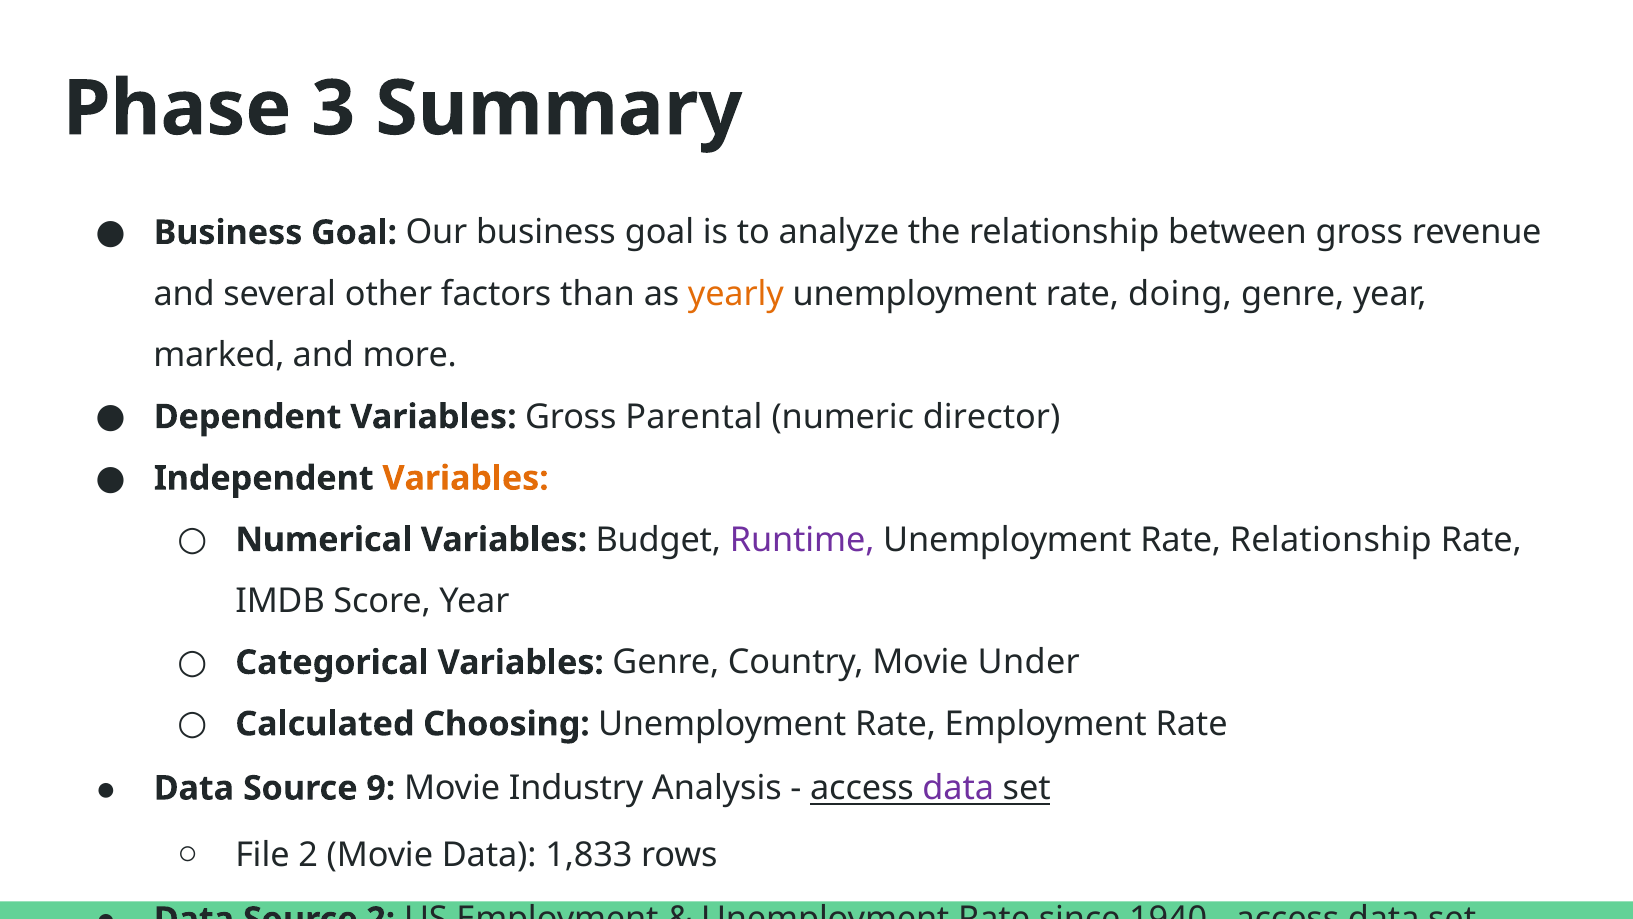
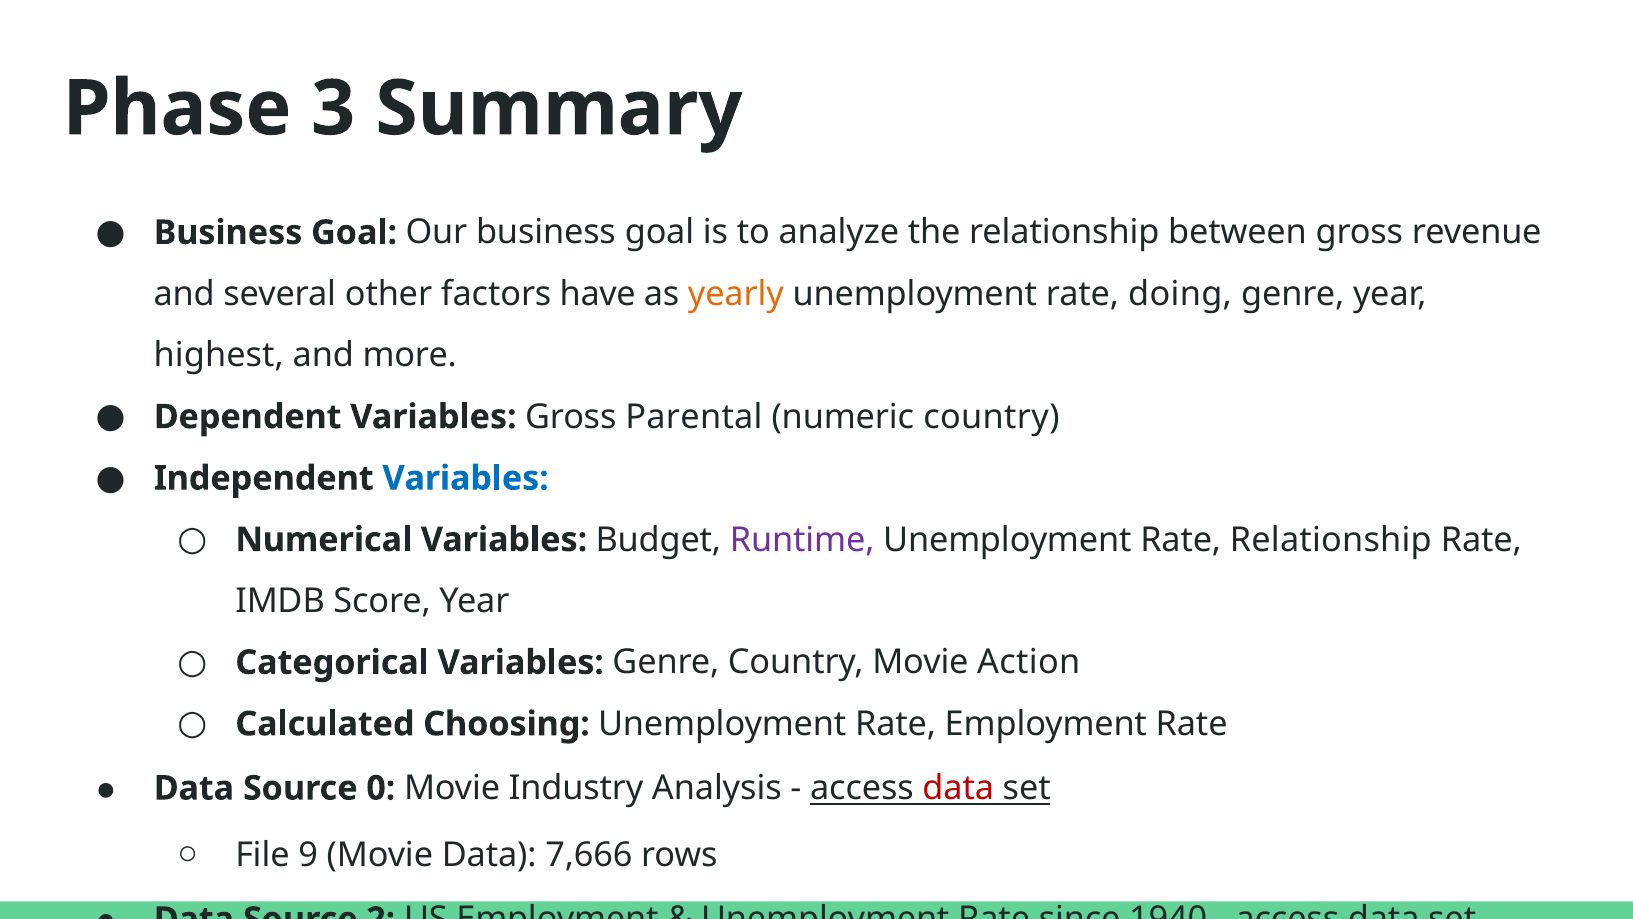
than: than -> have
marked: marked -> highest
numeric director: director -> country
Variables at (466, 478) colour: orange -> blue
Under: Under -> Action
9: 9 -> 0
data at (958, 788) colour: purple -> red
File 2: 2 -> 9
1,833: 1,833 -> 7,666
